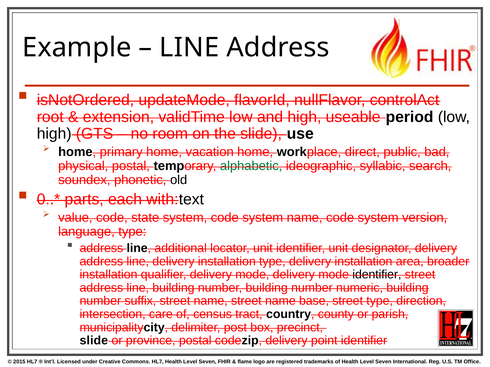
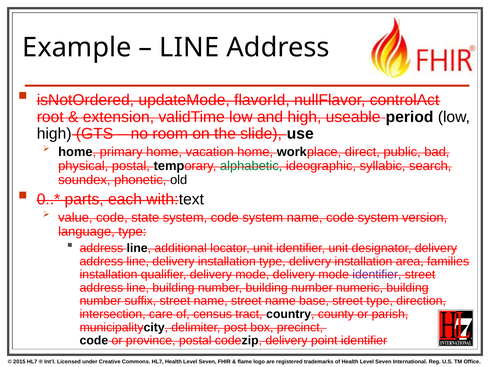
broader: broader -> families
identifier at (377, 275) colour: black -> purple
slide at (94, 341): slide -> code
